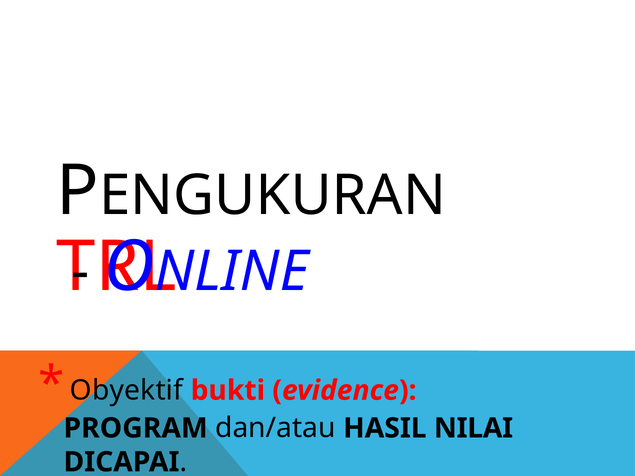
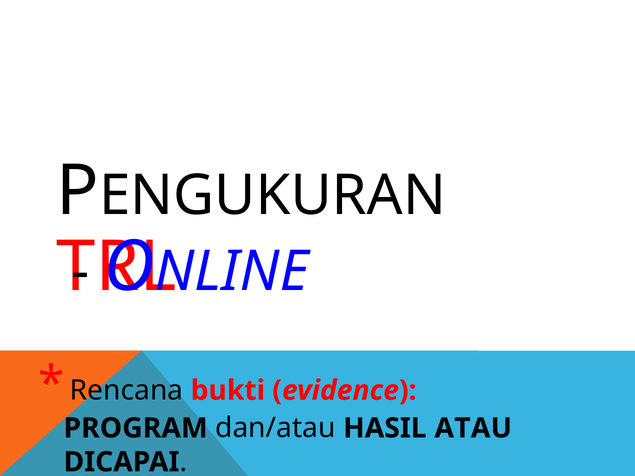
Obyektif: Obyektif -> Rencana
NILAI: NILAI -> ATAU
